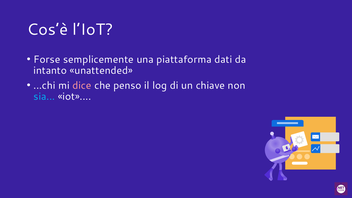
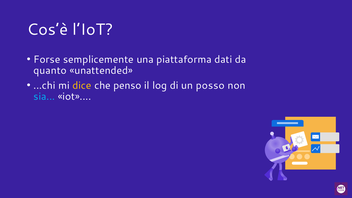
intanto: intanto -> quanto
dice colour: pink -> yellow
chiave: chiave -> posso
